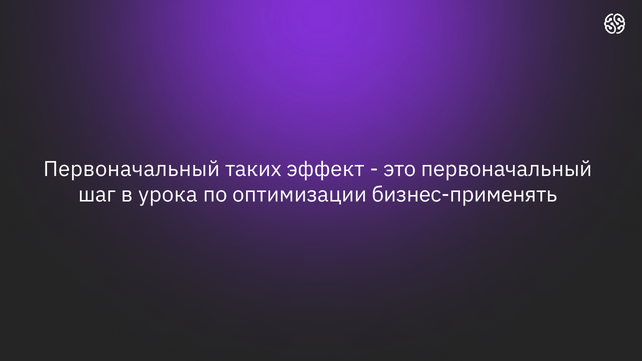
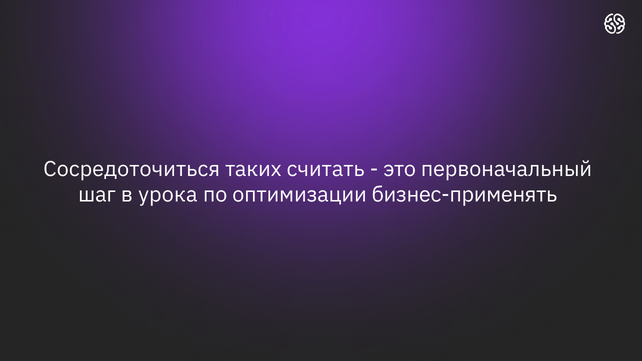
Первоначальный at (132, 169): Первоначальный -> Сосредоточиться
эффект: эффект -> считать
